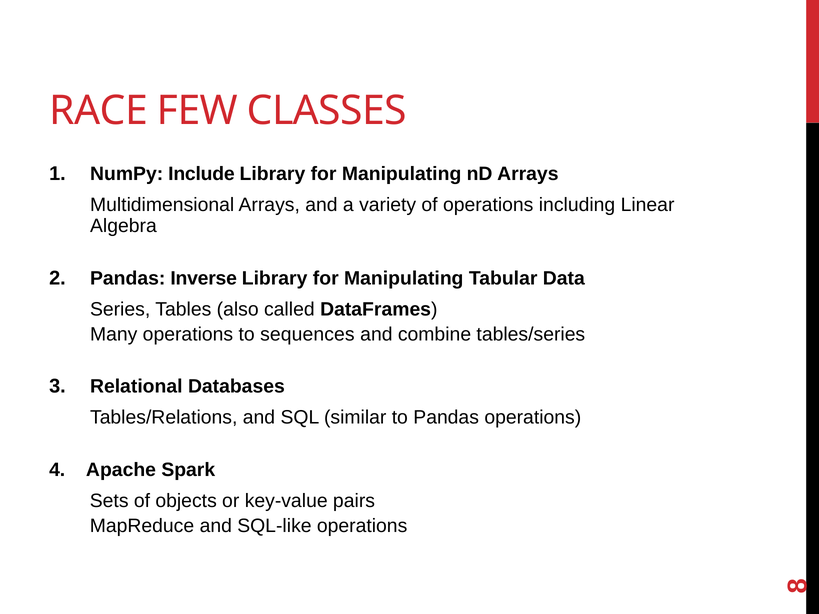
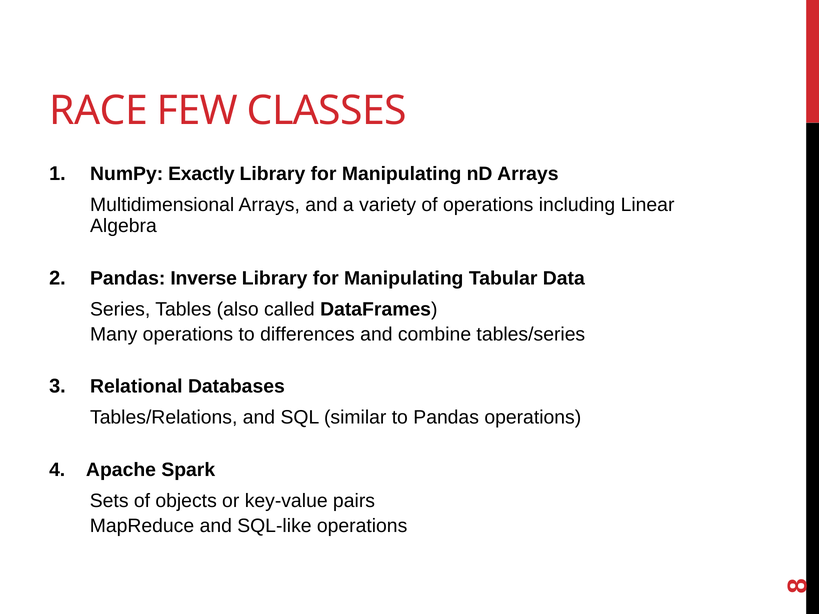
Include: Include -> Exactly
sequences: sequences -> differences
